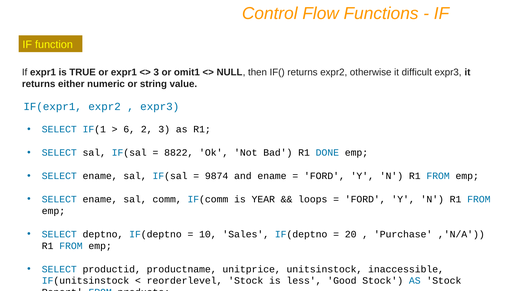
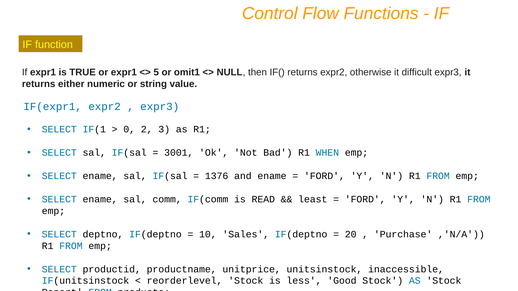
3 at (156, 72): 3 -> 5
6: 6 -> 0
8822: 8822 -> 3001
DONE: DONE -> WHEN
9874: 9874 -> 1376
YEAR: YEAR -> READ
loops: loops -> least
